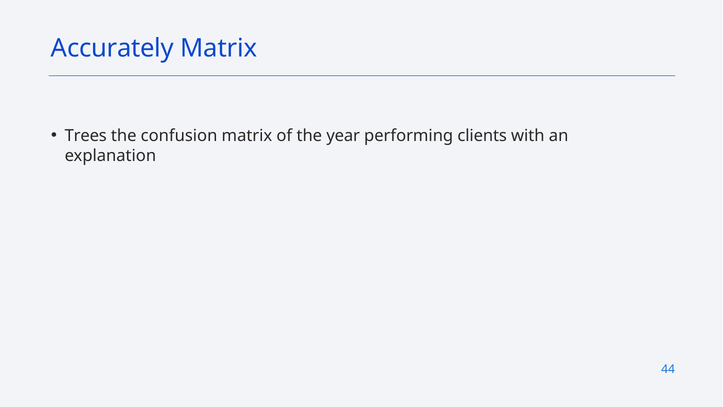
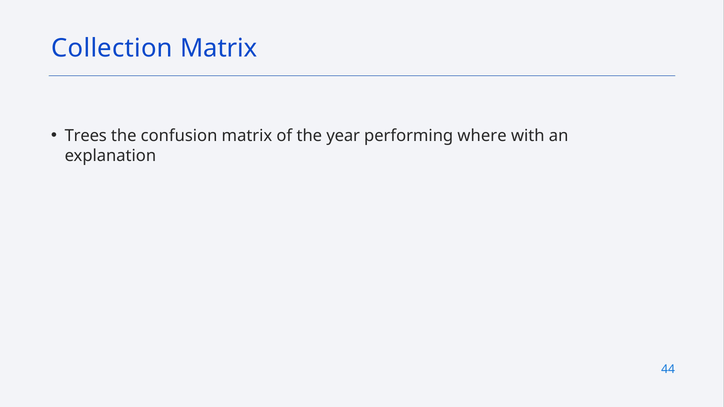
Accurately: Accurately -> Collection
clients: clients -> where
